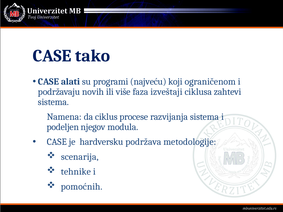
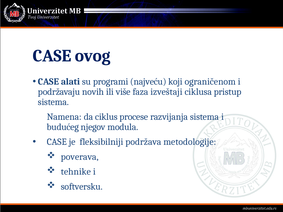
tako: tako -> ovog
zahtevi: zahtevi -> pristup
podeljen: podeljen -> budućeg
hardversku: hardversku -> fleksibilniji
scenarija: scenarija -> poverava
pomoćnih: pomoćnih -> softversku
